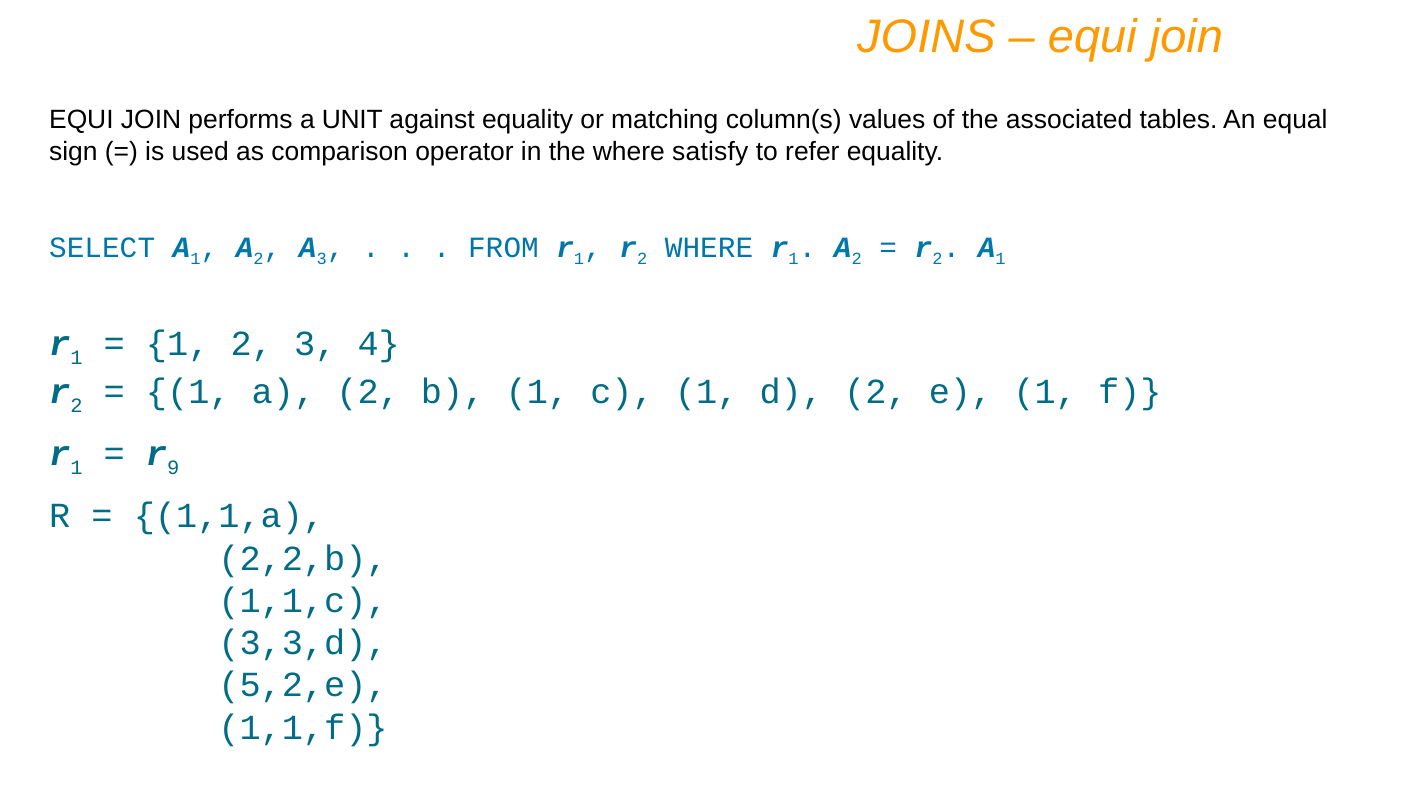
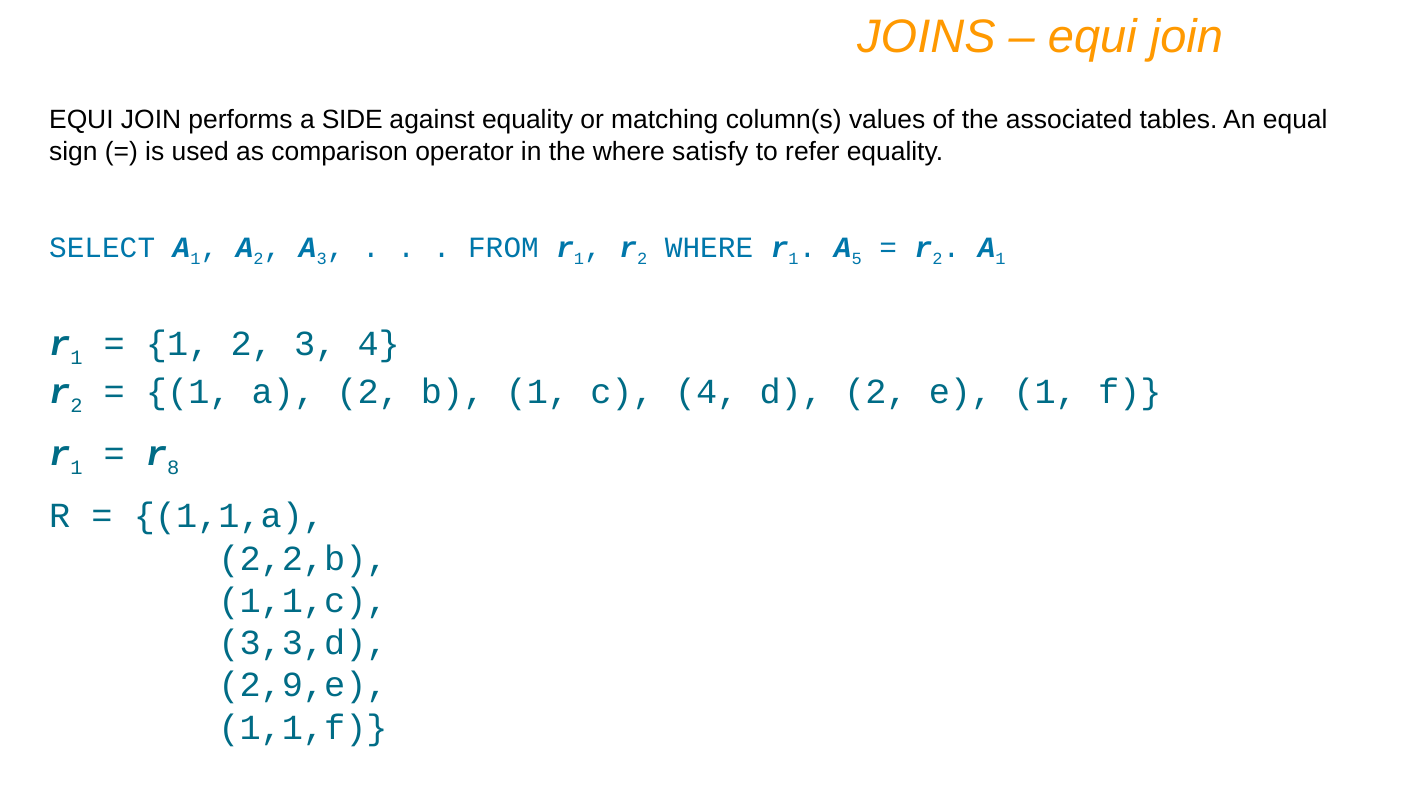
UNIT: UNIT -> SIDE
2 at (857, 259): 2 -> 5
c 1: 1 -> 4
9: 9 -> 8
5,2,e: 5,2,e -> 2,9,e
